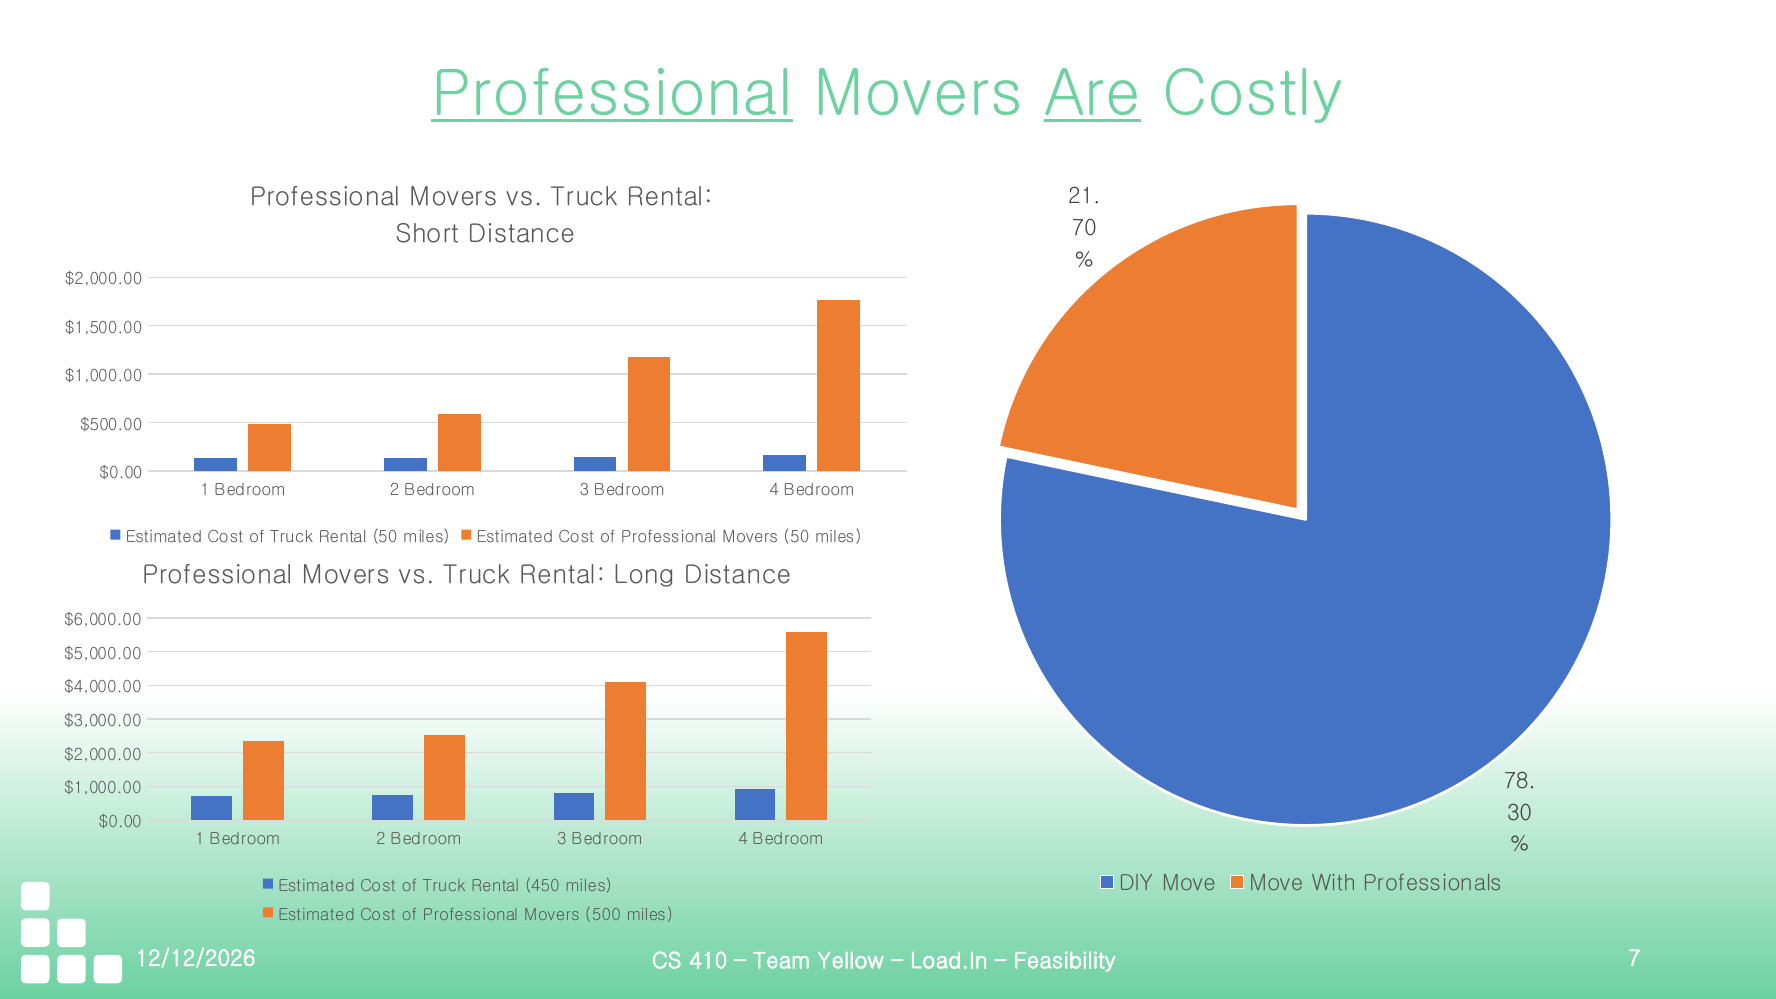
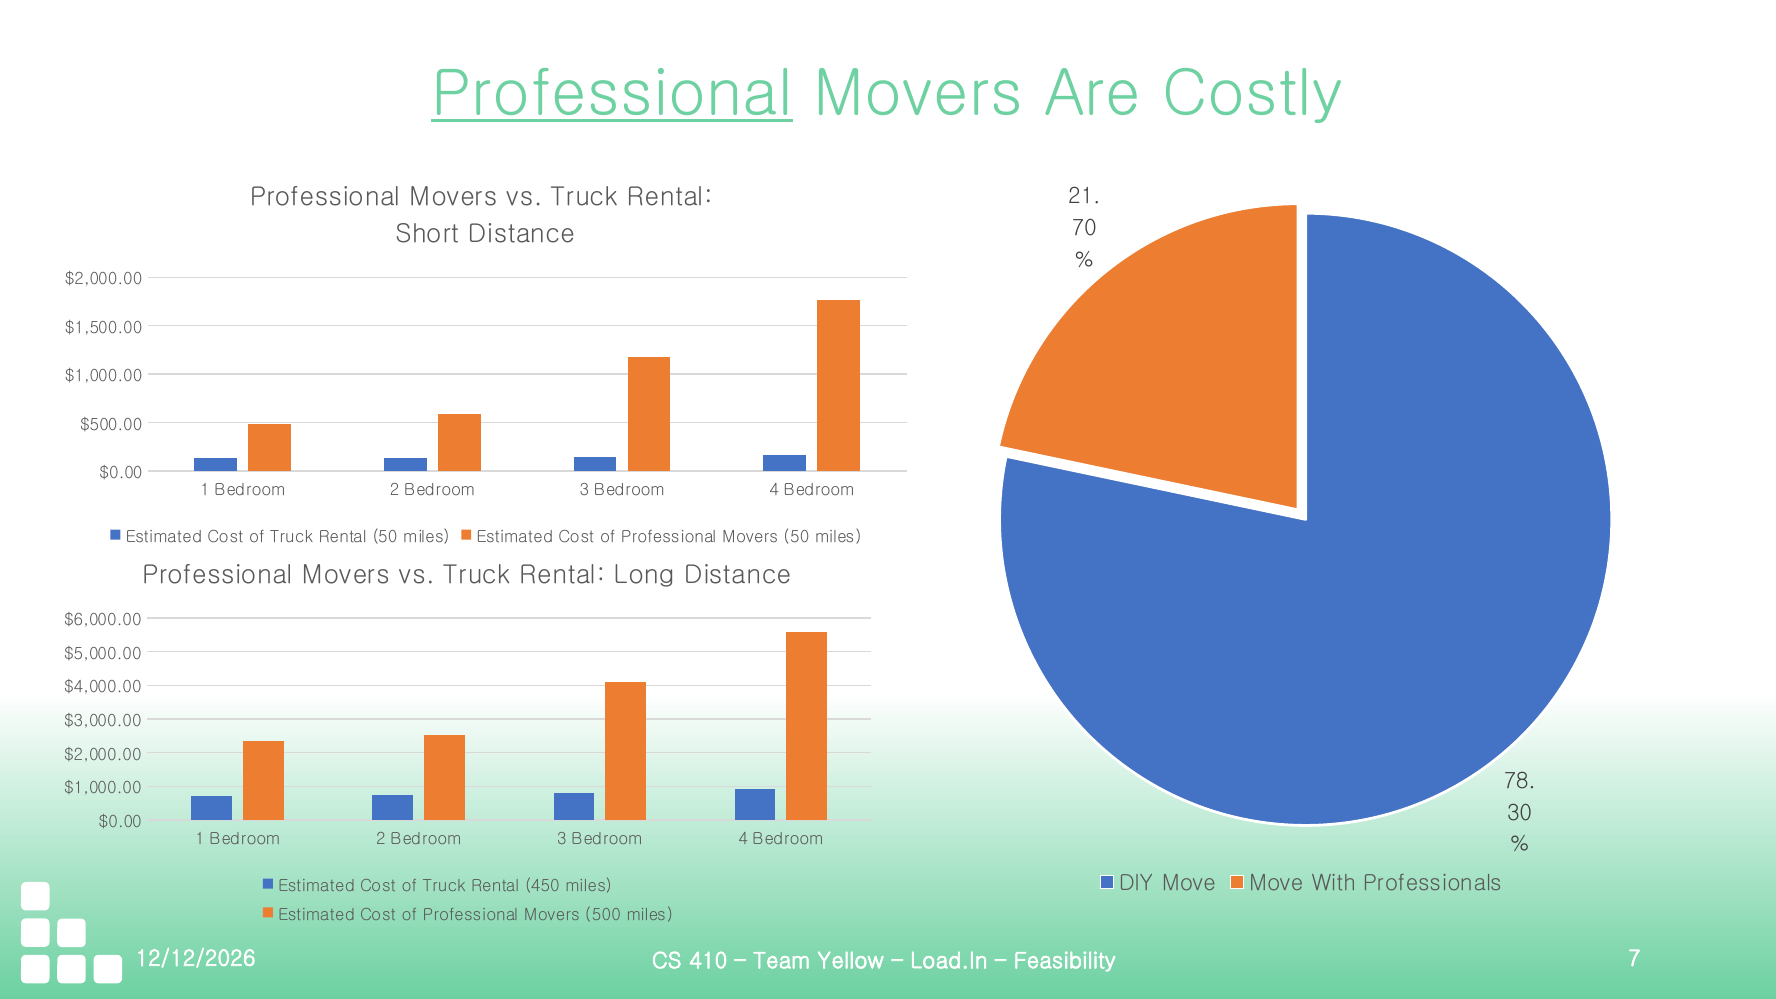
Are underline: present -> none
